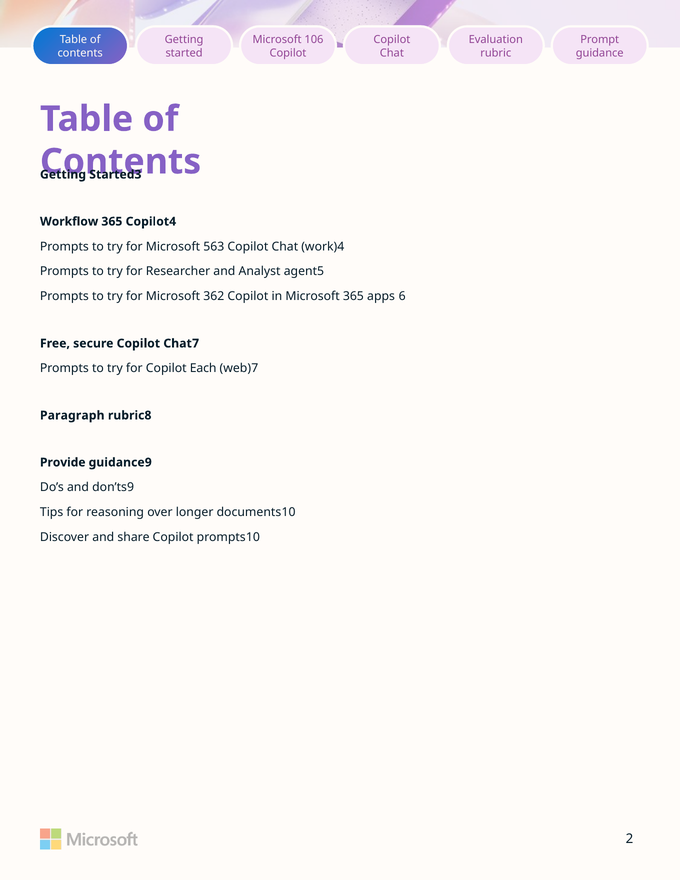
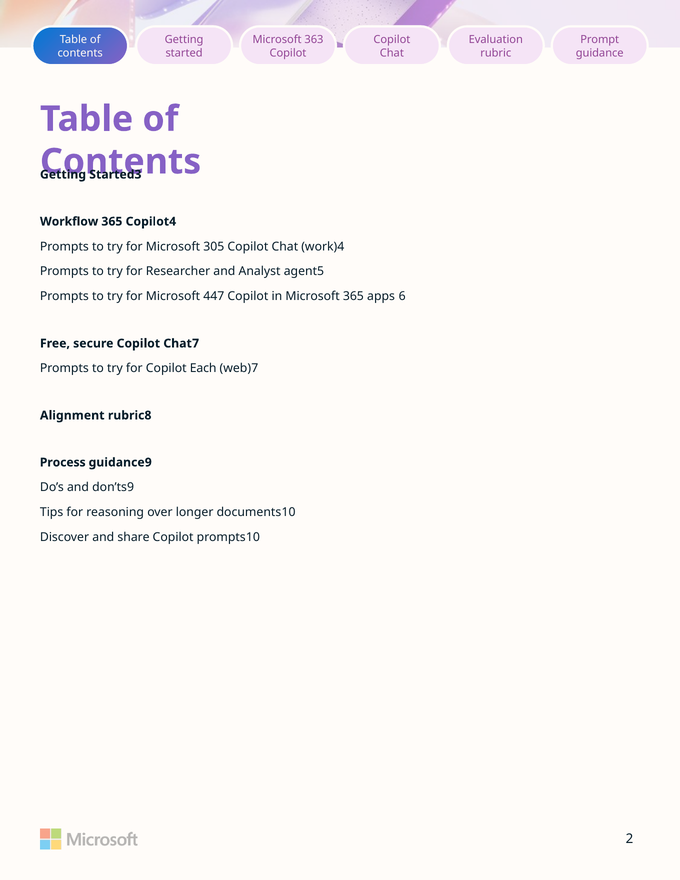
106: 106 -> 363
563: 563 -> 305
362: 362 -> 447
Paragraph: Paragraph -> Alignment
Provide: Provide -> Process
